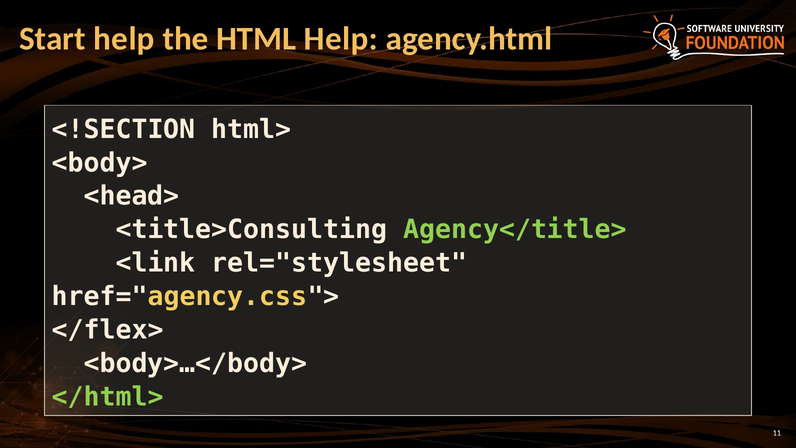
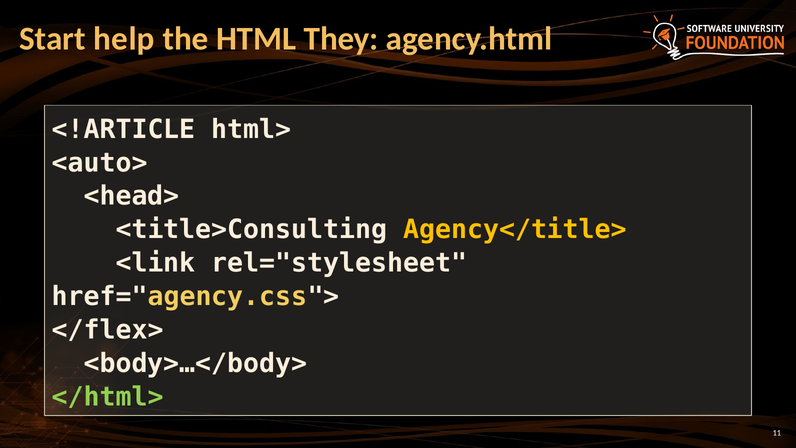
HTML Help: Help -> They
<!SECTION: <!SECTION -> <!ARTICLE
<body>: <body> -> <auto>
Agency</title> colour: light green -> yellow
